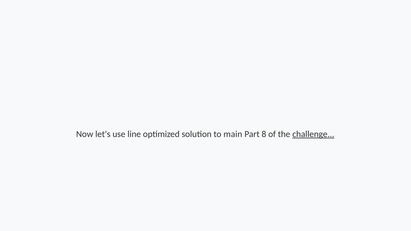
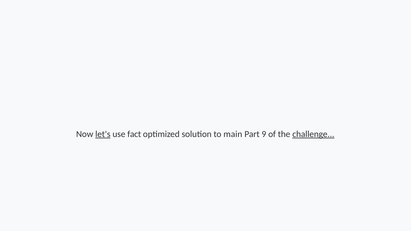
let's underline: none -> present
line: line -> fact
8: 8 -> 9
